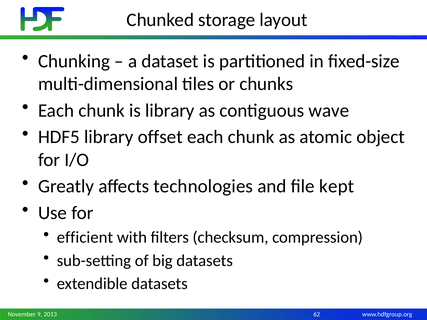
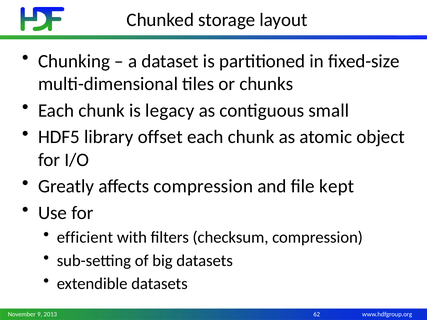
is library: library -> legacy
wave: wave -> small
affects technologies: technologies -> compression
